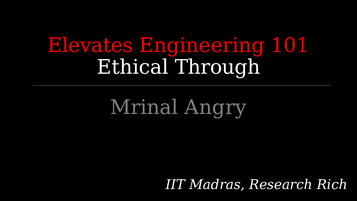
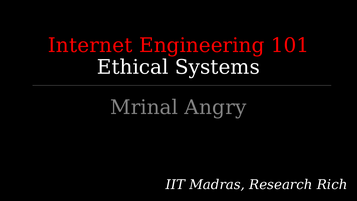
Elevates: Elevates -> Internet
Through: Through -> Systems
